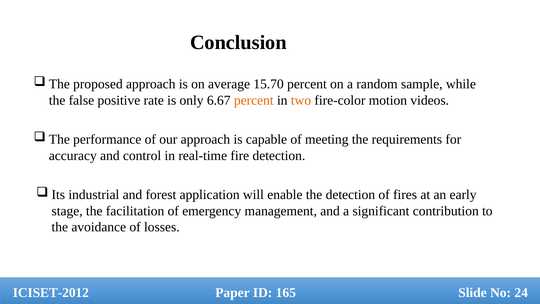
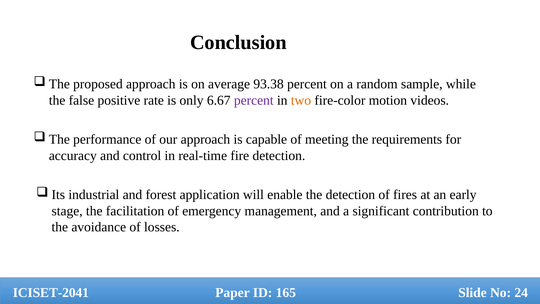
15.70: 15.70 -> 93.38
percent at (254, 100) colour: orange -> purple
ICISET-2012: ICISET-2012 -> ICISET-2041
